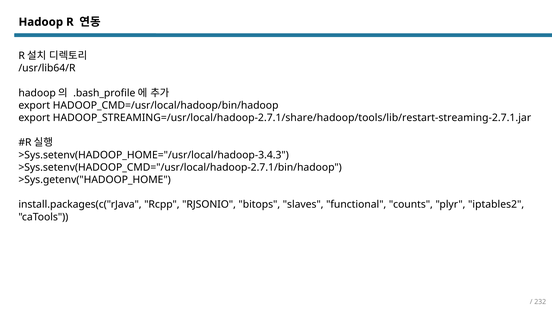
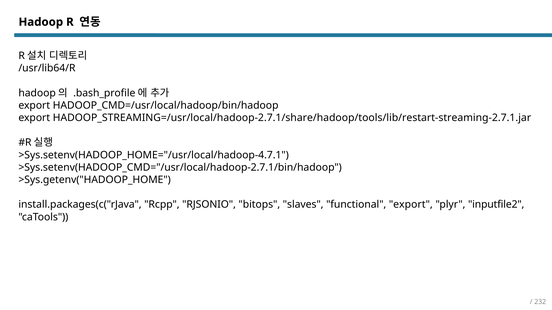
>Sys.setenv(HADOOP_HOME="/usr/local/hadoop-3.4.3: >Sys.setenv(HADOOP_HOME="/usr/local/hadoop-3.4.3 -> >Sys.setenv(HADOOP_HOME="/usr/local/hadoop-4.7.1
functional counts: counts -> export
iptables2: iptables2 -> inputfile2
